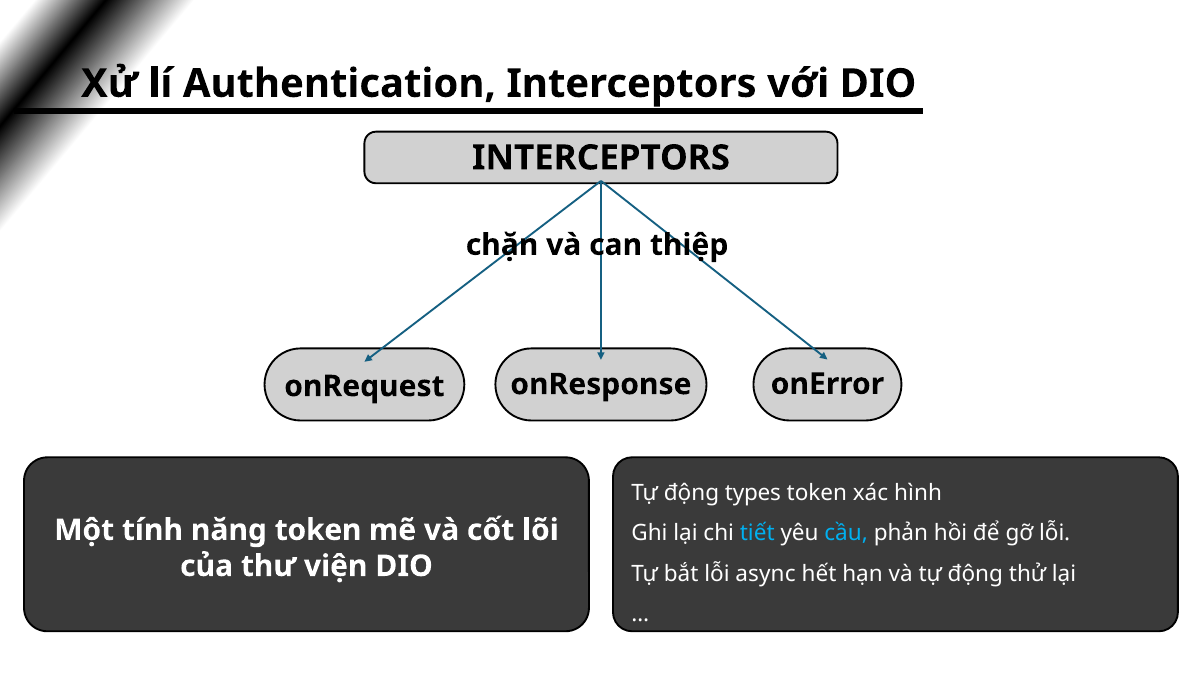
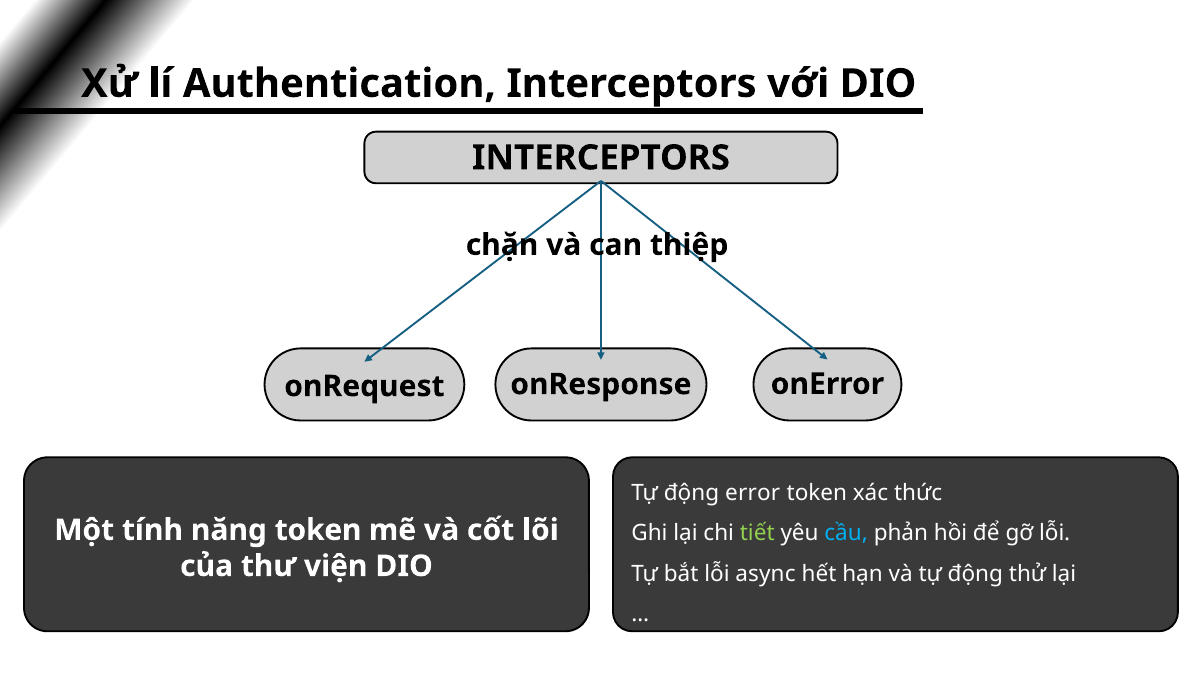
types: types -> error
hình: hình -> thức
tiết colour: light blue -> light green
